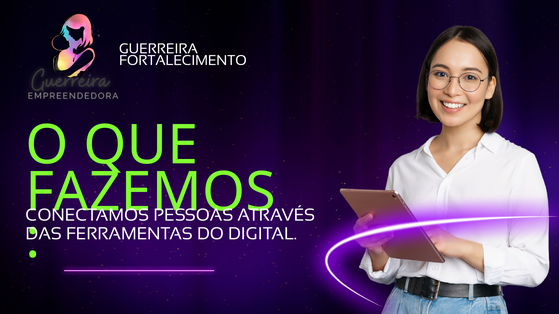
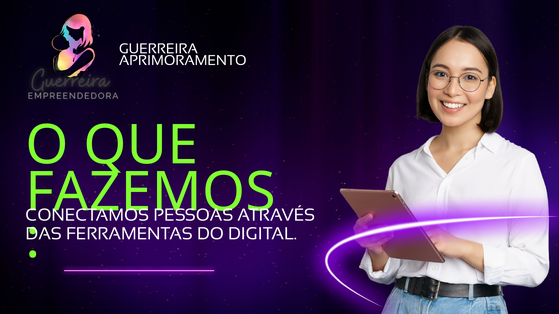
FORTALECIMENTO: FORTALECIMENTO -> APRIMORAMENTO
